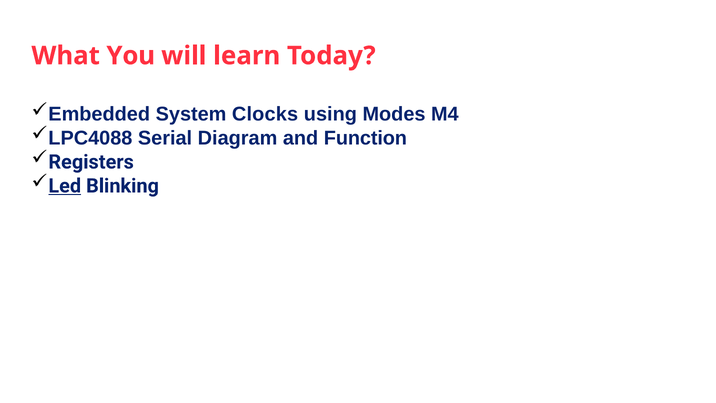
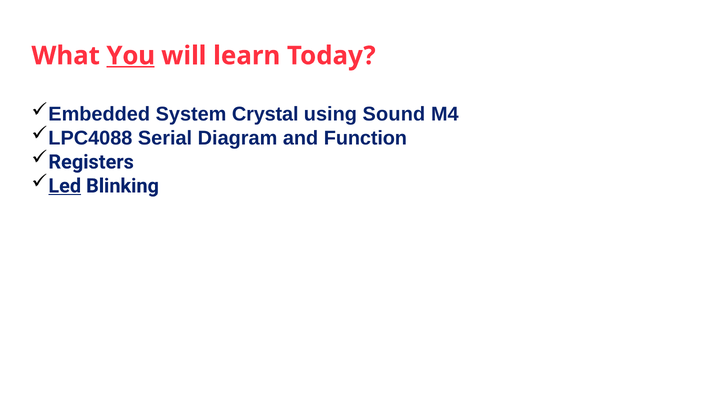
You underline: none -> present
Clocks: Clocks -> Crystal
Modes: Modes -> Sound
